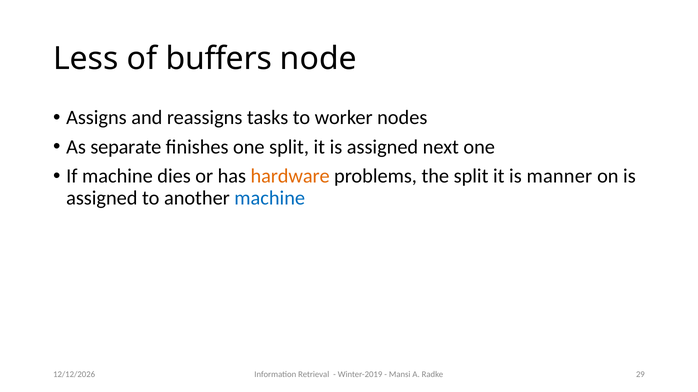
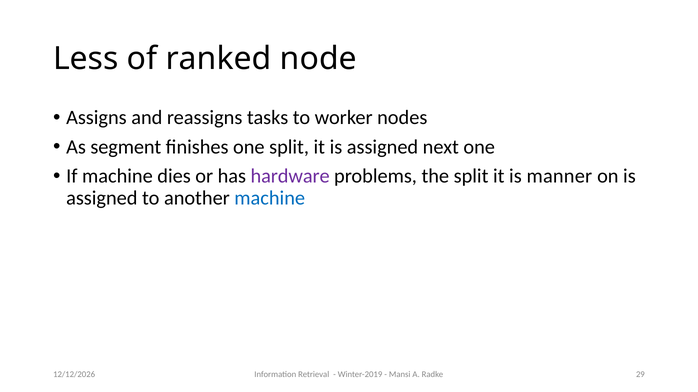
buffers: buffers -> ranked
separate: separate -> segment
hardware colour: orange -> purple
